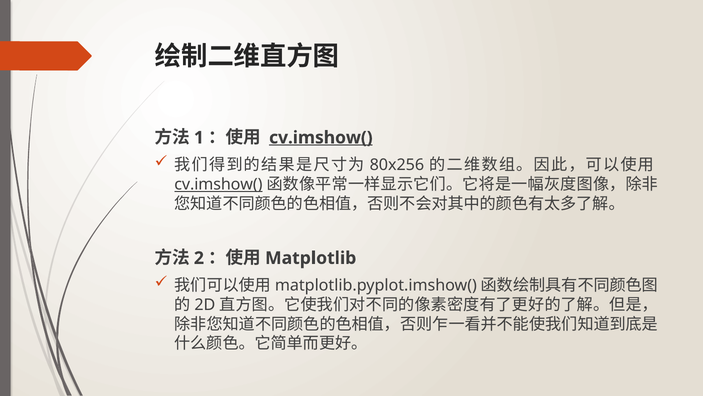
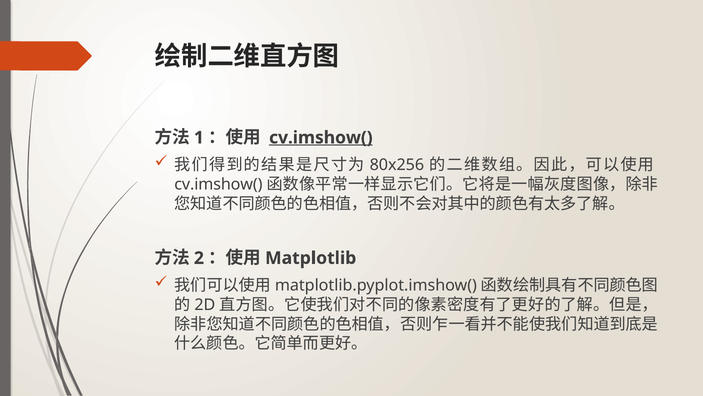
cv.imshow( at (218, 184) underline: present -> none
